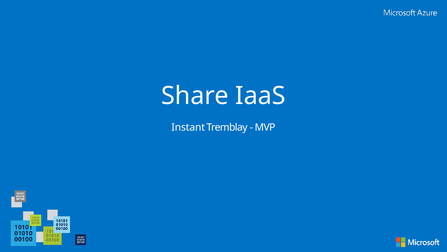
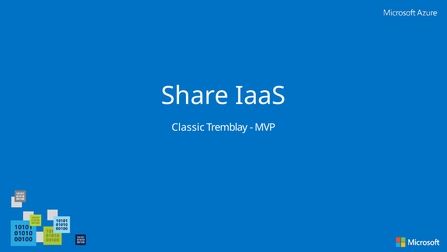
Instant: Instant -> Classic
